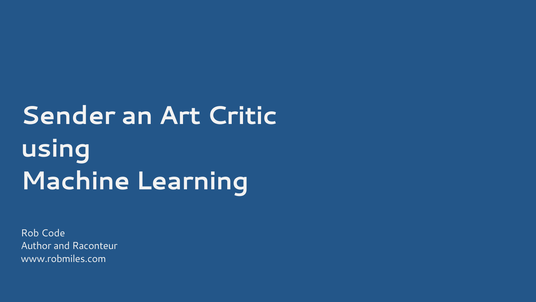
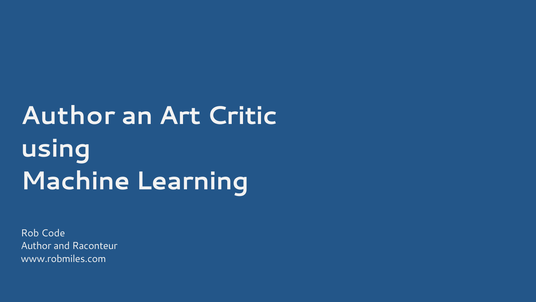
Sender at (68, 115): Sender -> Author
